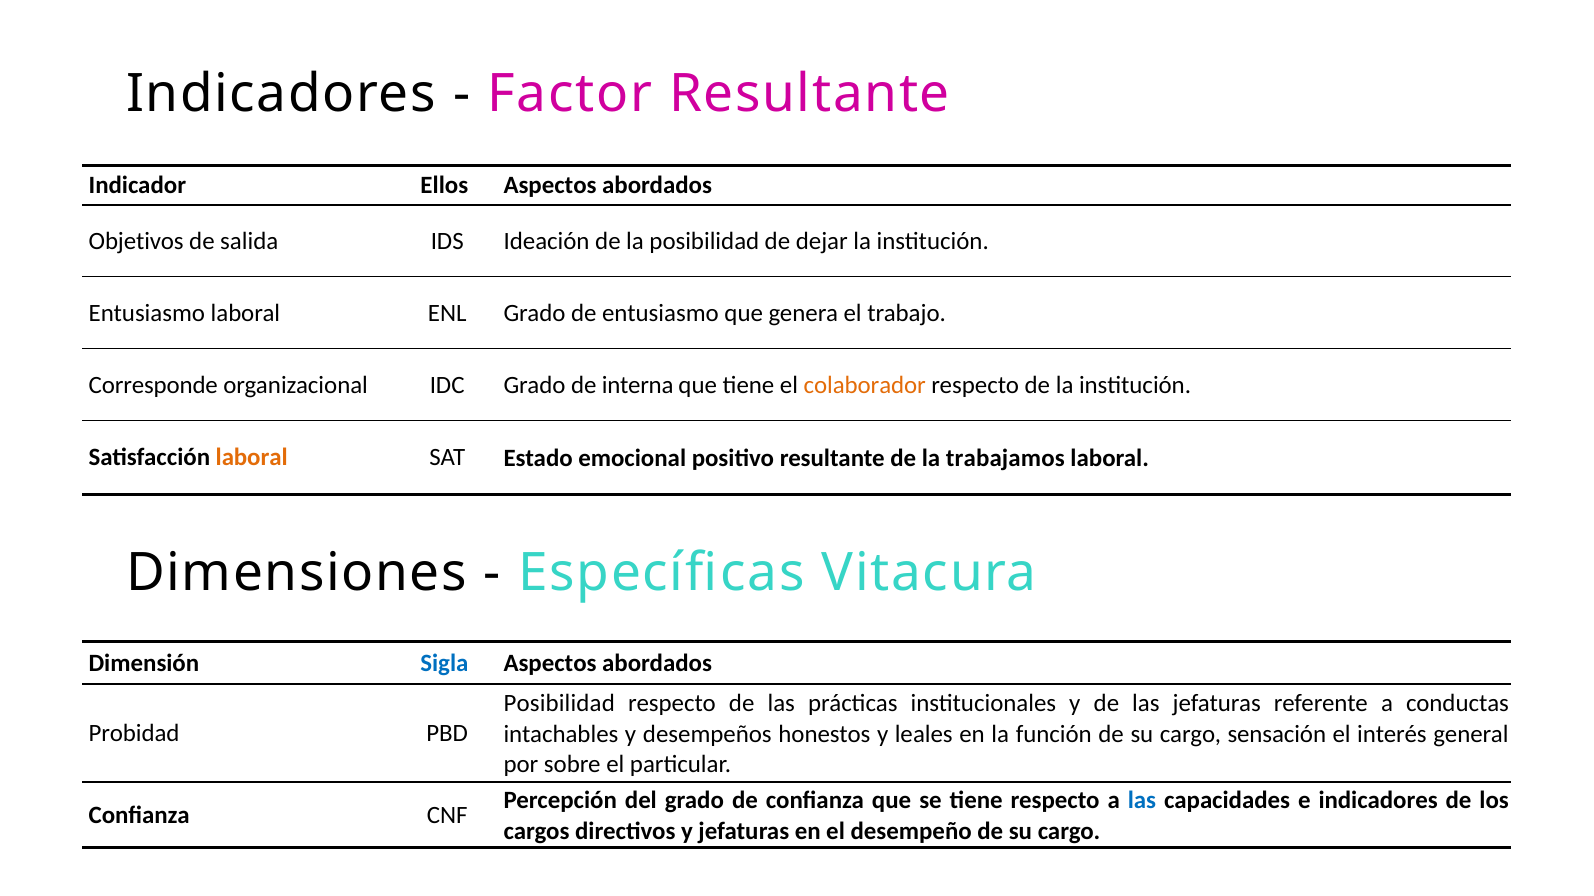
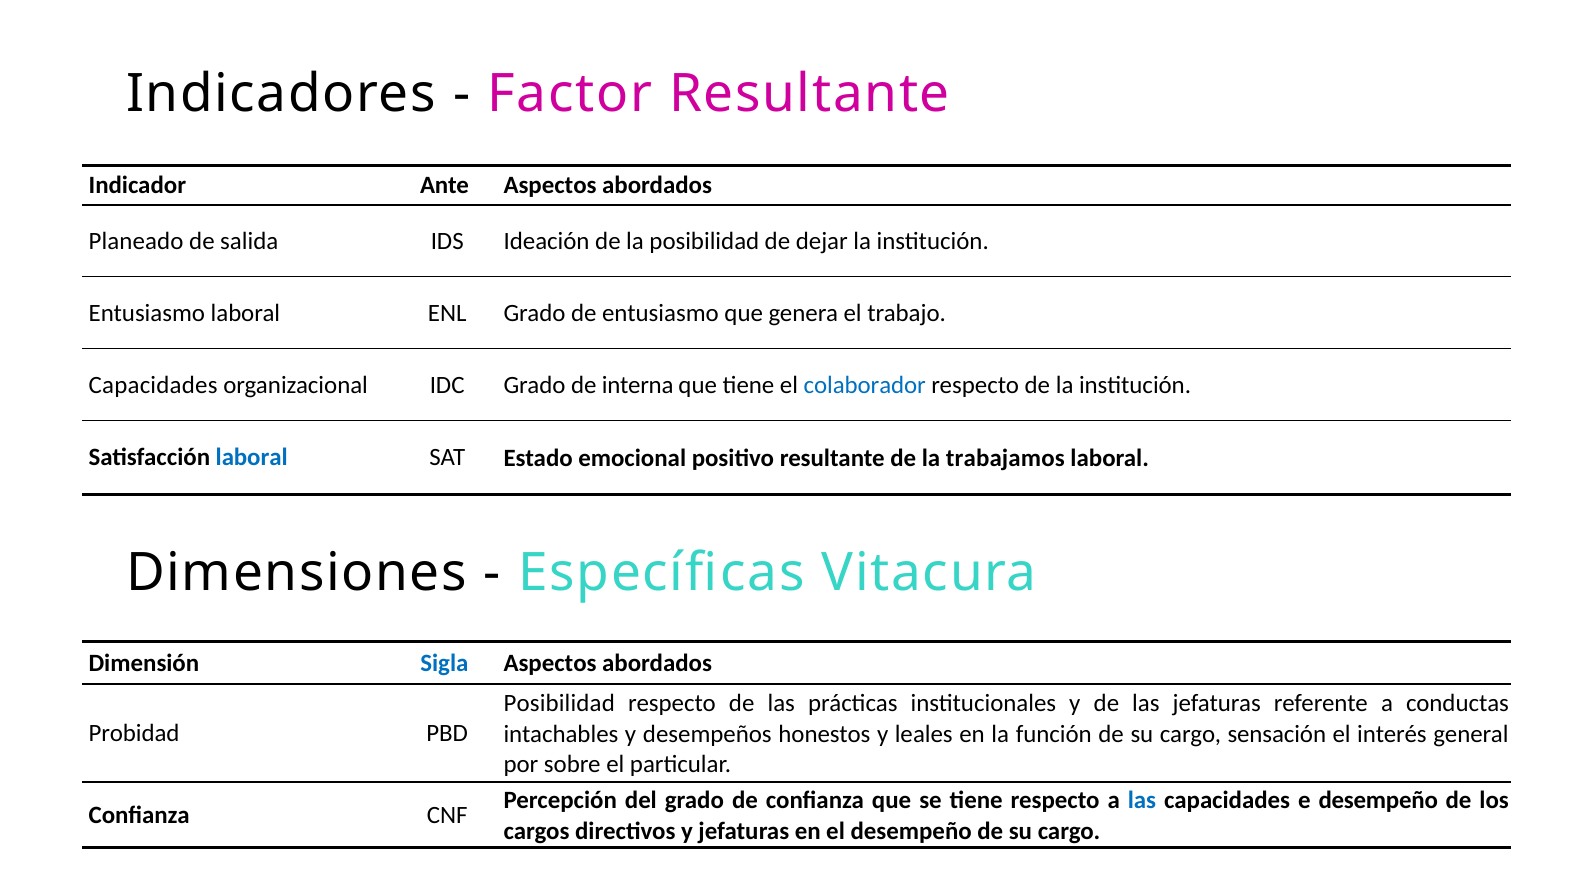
Ellos: Ellos -> Ante
Objetivos: Objetivos -> Planeado
Corresponde at (153, 385): Corresponde -> Capacidades
colaborador colour: orange -> blue
laboral at (252, 458) colour: orange -> blue
e indicadores: indicadores -> desempeño
